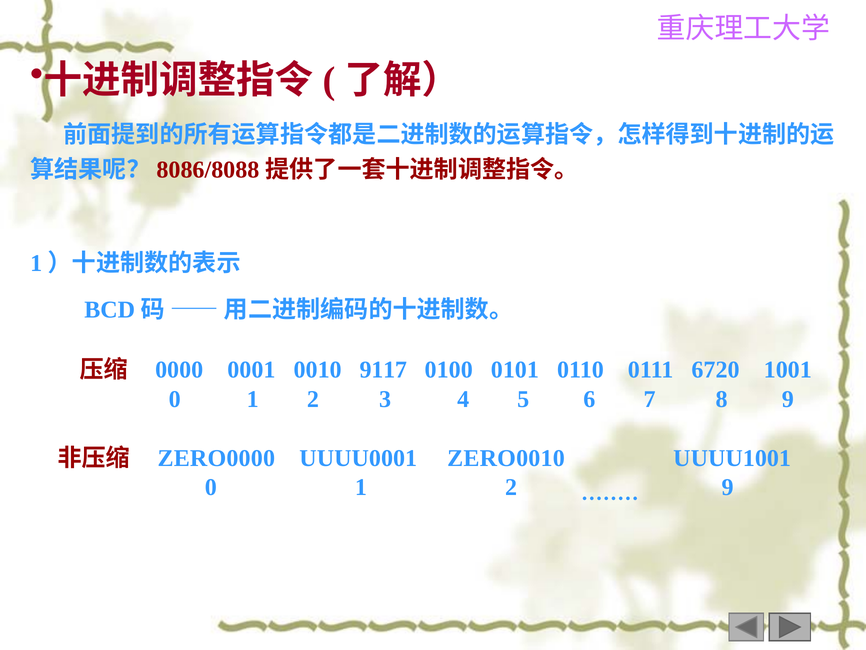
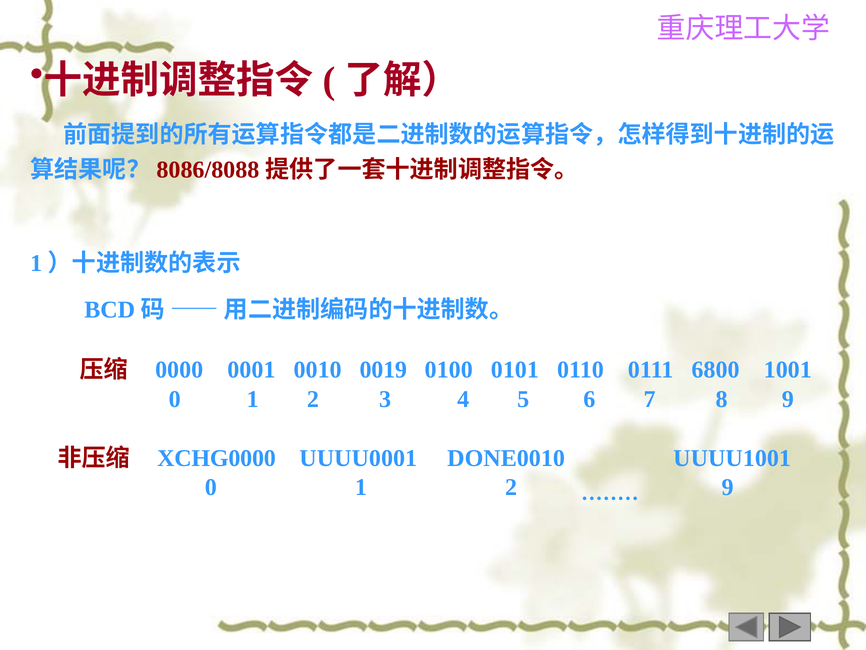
9117: 9117 -> 0019
6720: 6720 -> 6800
ZERO0000: ZERO0000 -> XCHG0000
ZERO0010: ZERO0010 -> DONE0010
